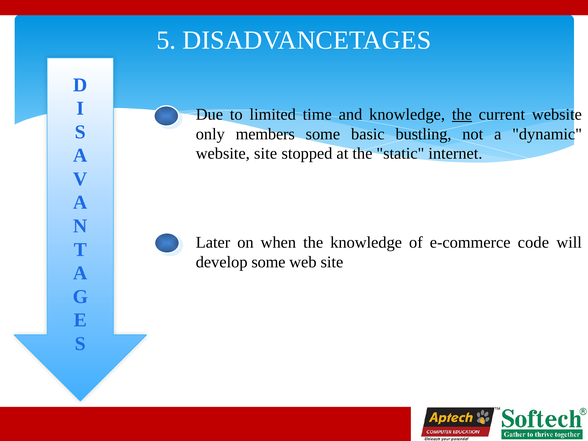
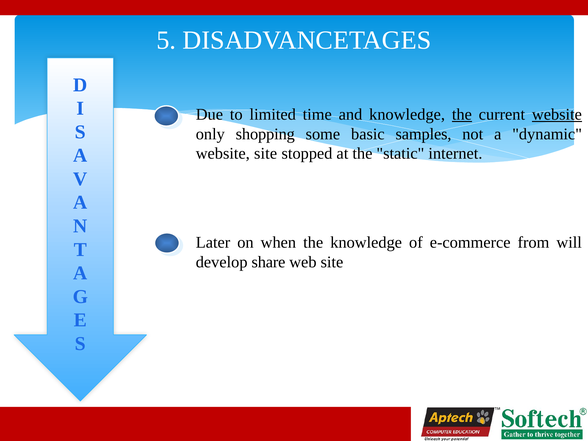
website at (557, 114) underline: none -> present
members: members -> shopping
bustling: bustling -> samples
code: code -> from
develop some: some -> share
